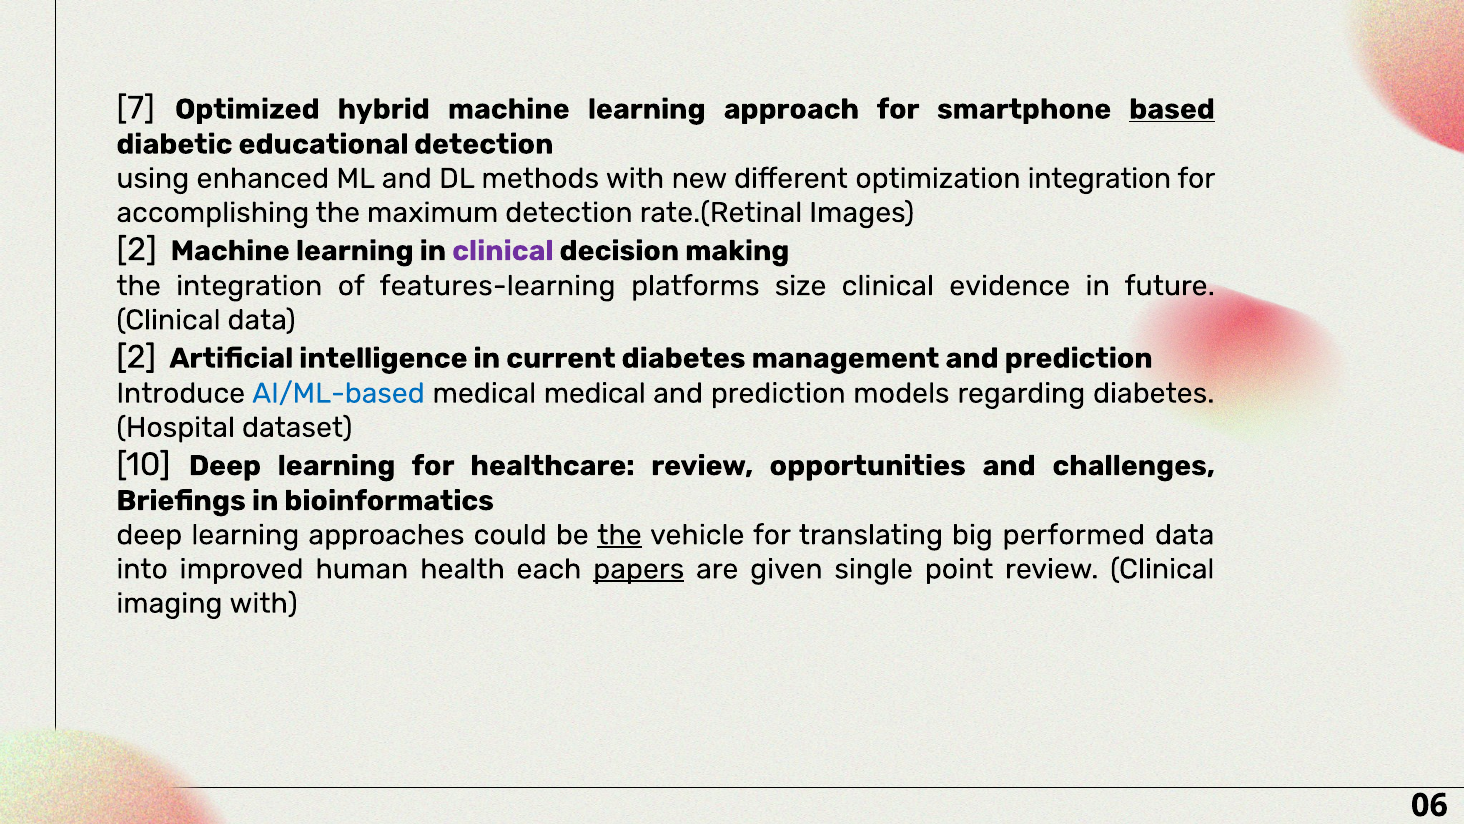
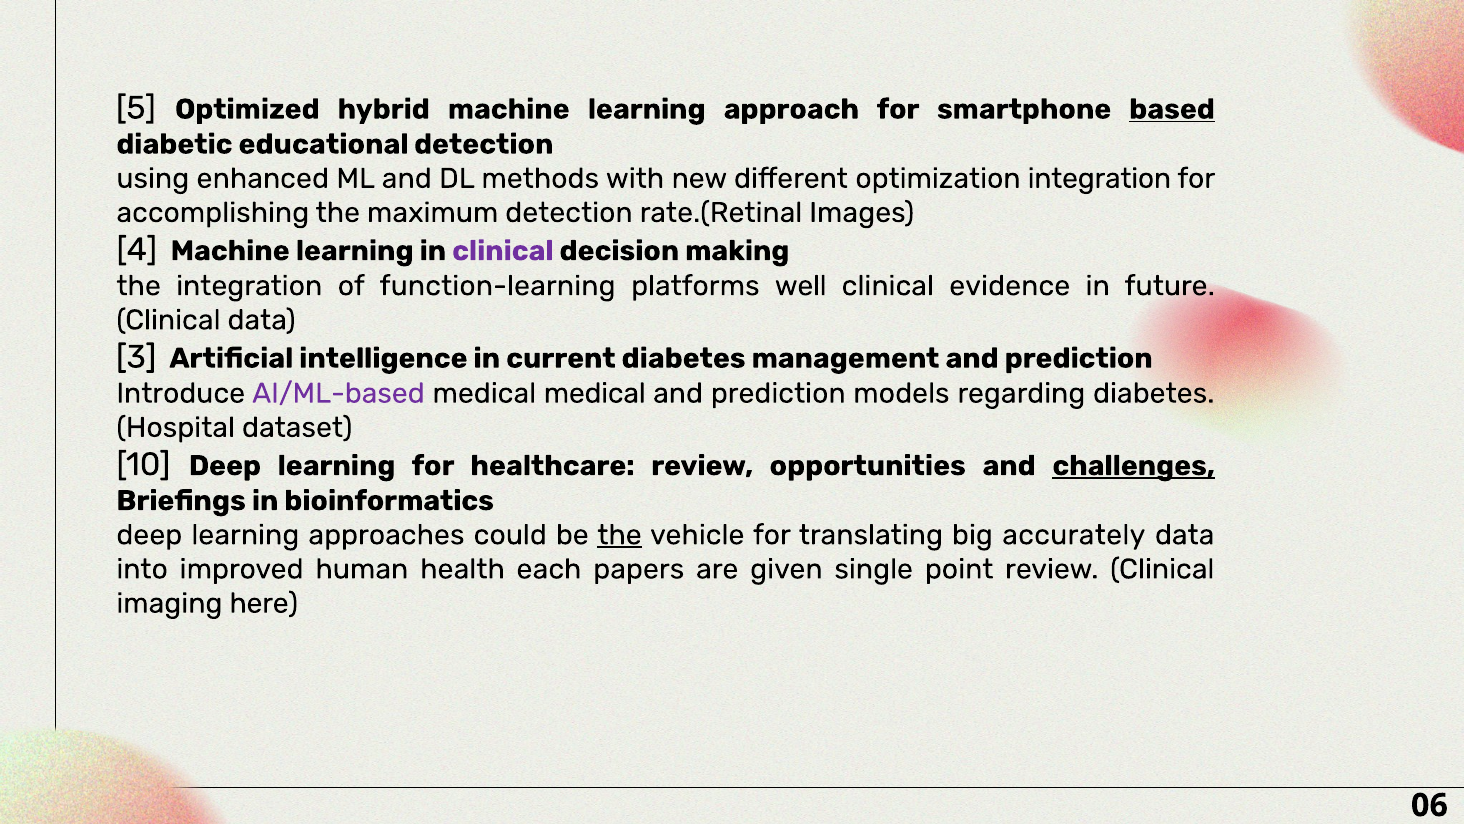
7: 7 -> 5
2 at (137, 249): 2 -> 4
features-learning: features-learning -> function-learning
size: size -> well
2 at (136, 357): 2 -> 3
AI/ML-based colour: blue -> purple
challenges underline: none -> present
performed: performed -> accurately
papers underline: present -> none
imaging with: with -> here
